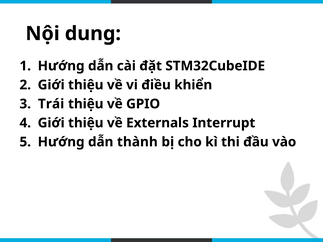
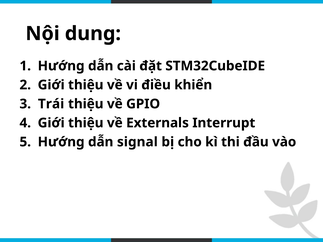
thành: thành -> signal
